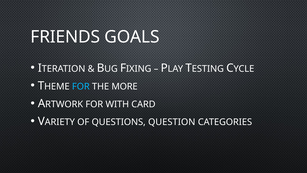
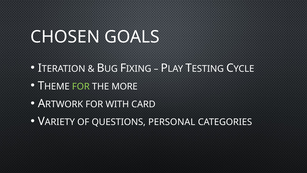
FRIENDS: FRIENDS -> CHOSEN
FOR at (81, 86) colour: light blue -> light green
QUESTION: QUESTION -> PERSONAL
